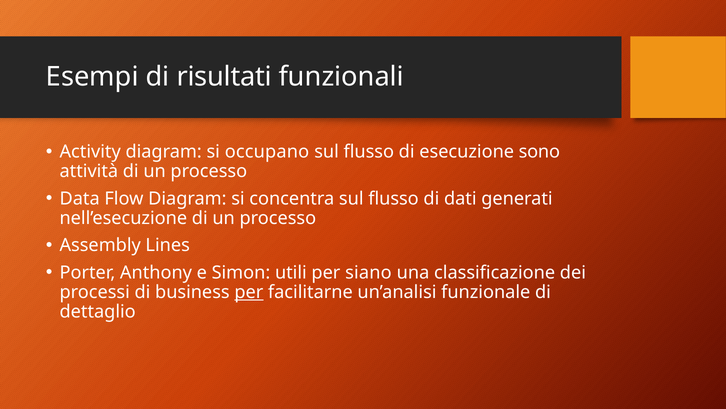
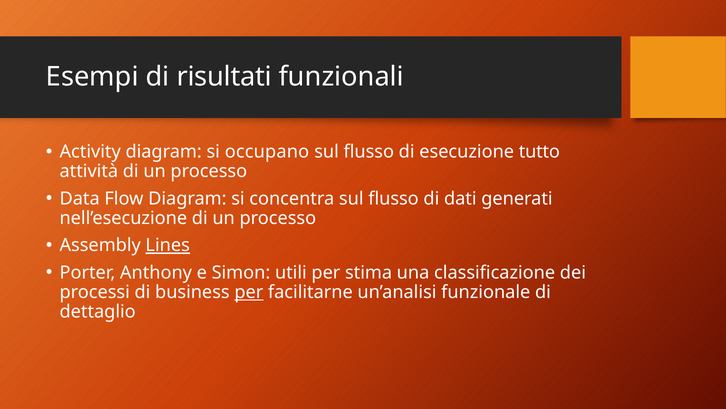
sono: sono -> tutto
Lines underline: none -> present
siano: siano -> stima
